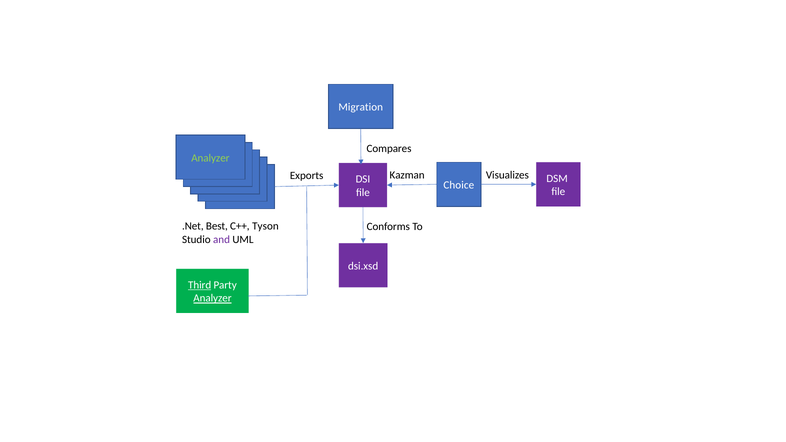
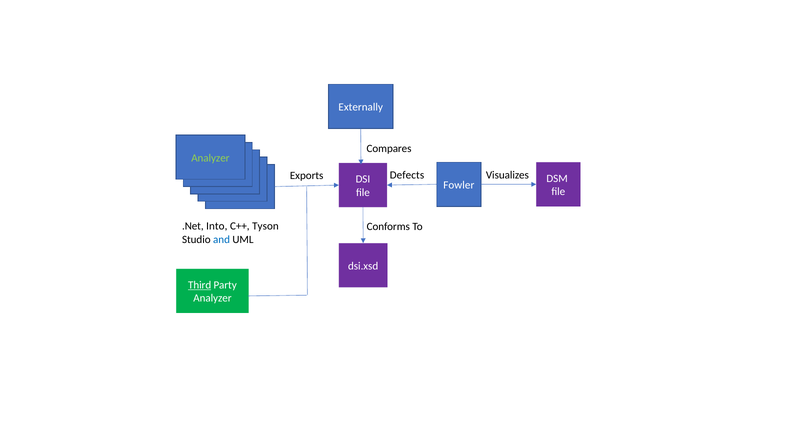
Migration: Migration -> Externally
Kazman: Kazman -> Defects
Choice: Choice -> Fowler
Best: Best -> Into
and colour: purple -> blue
Analyzer at (212, 298) underline: present -> none
